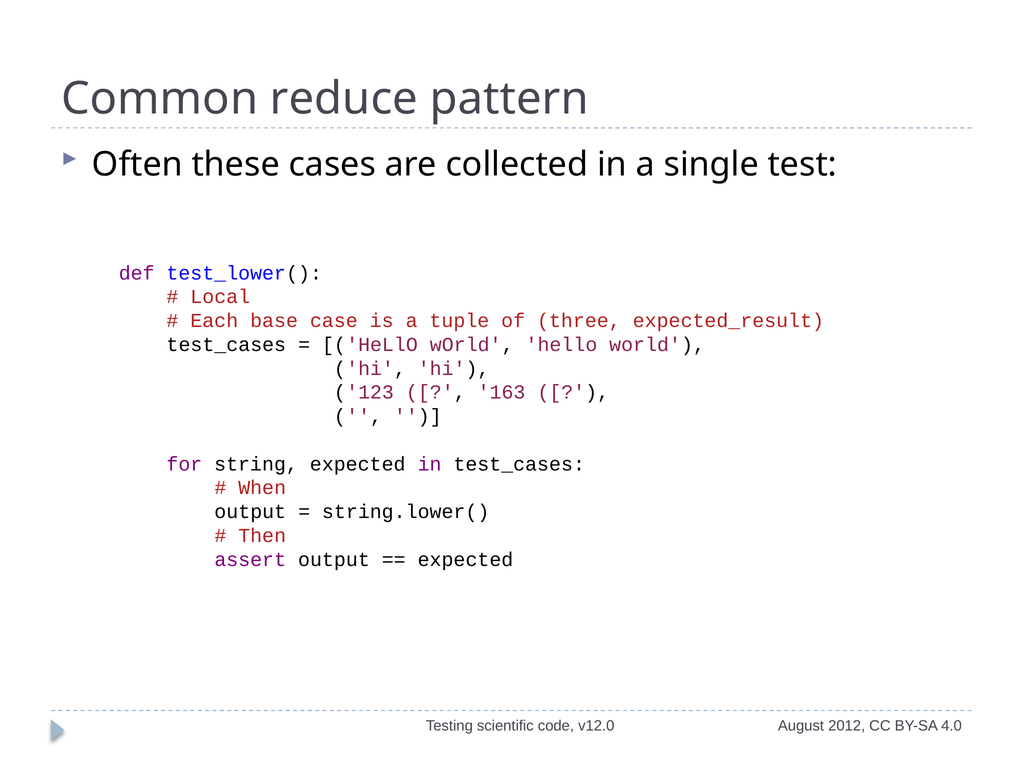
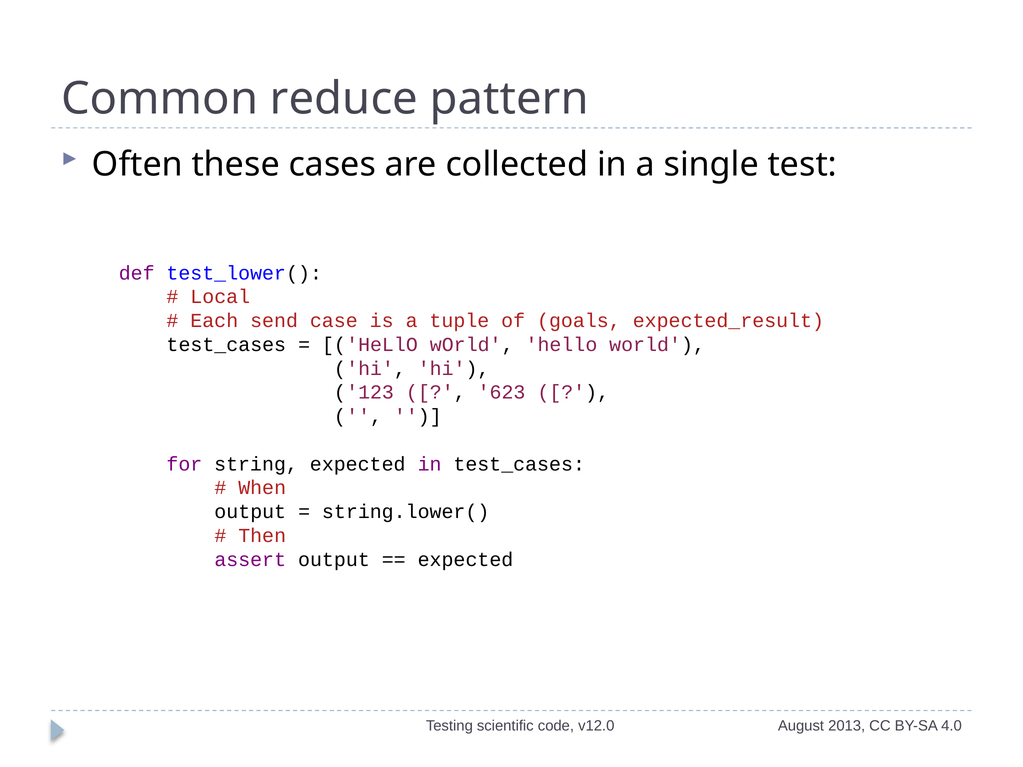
base: base -> send
three: three -> goals
163: 163 -> 623
2012: 2012 -> 2013
